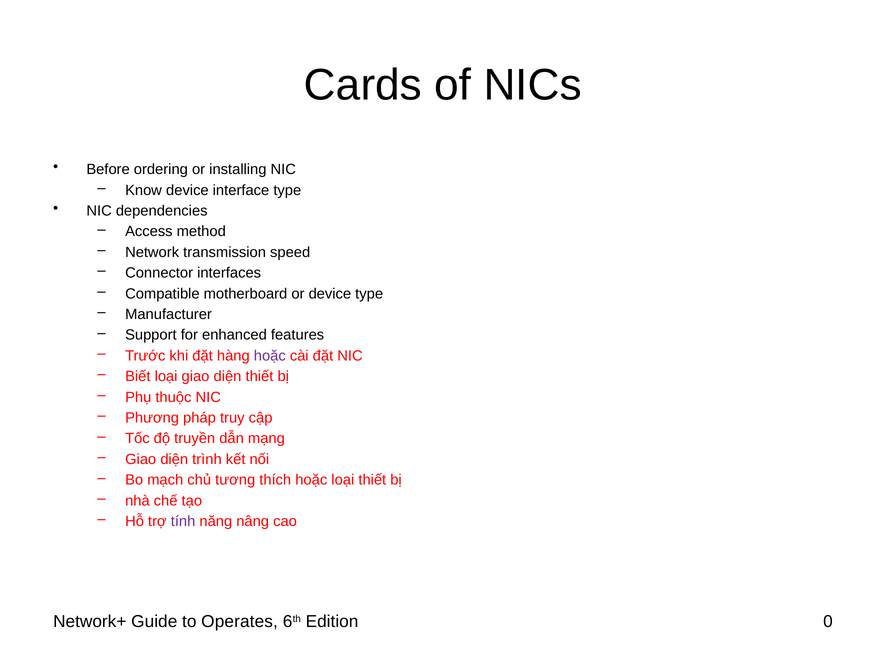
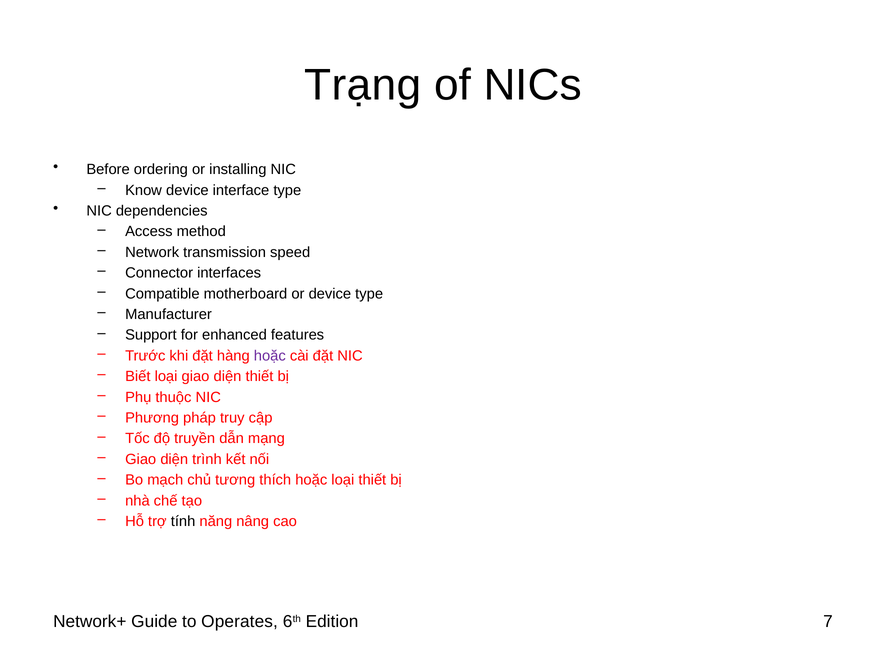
Cards: Cards -> Trạng
tính colour: purple -> black
0: 0 -> 7
